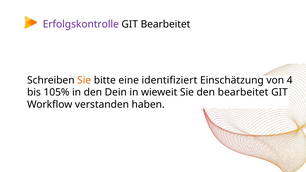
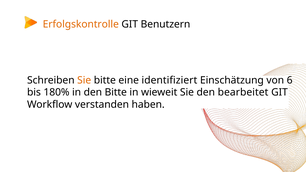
Erfolgskontrolle colour: purple -> orange
GIT Bearbeitet: Bearbeitet -> Benutzern
4: 4 -> 6
105%: 105% -> 180%
den Dein: Dein -> Bitte
